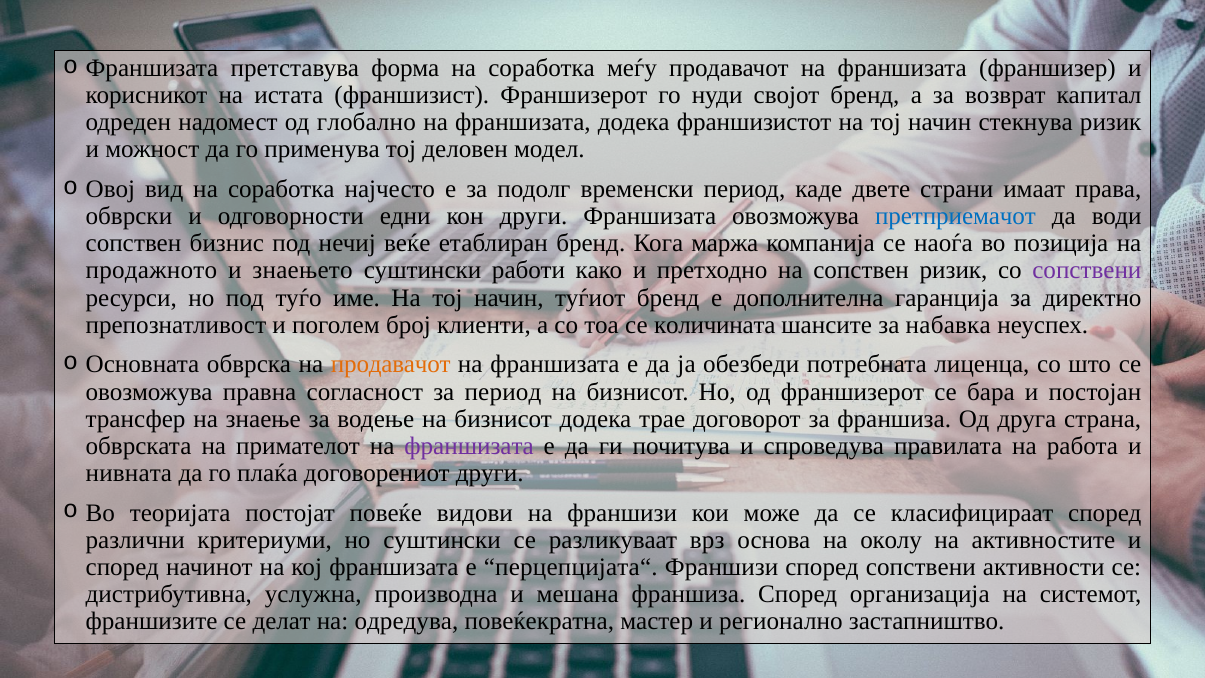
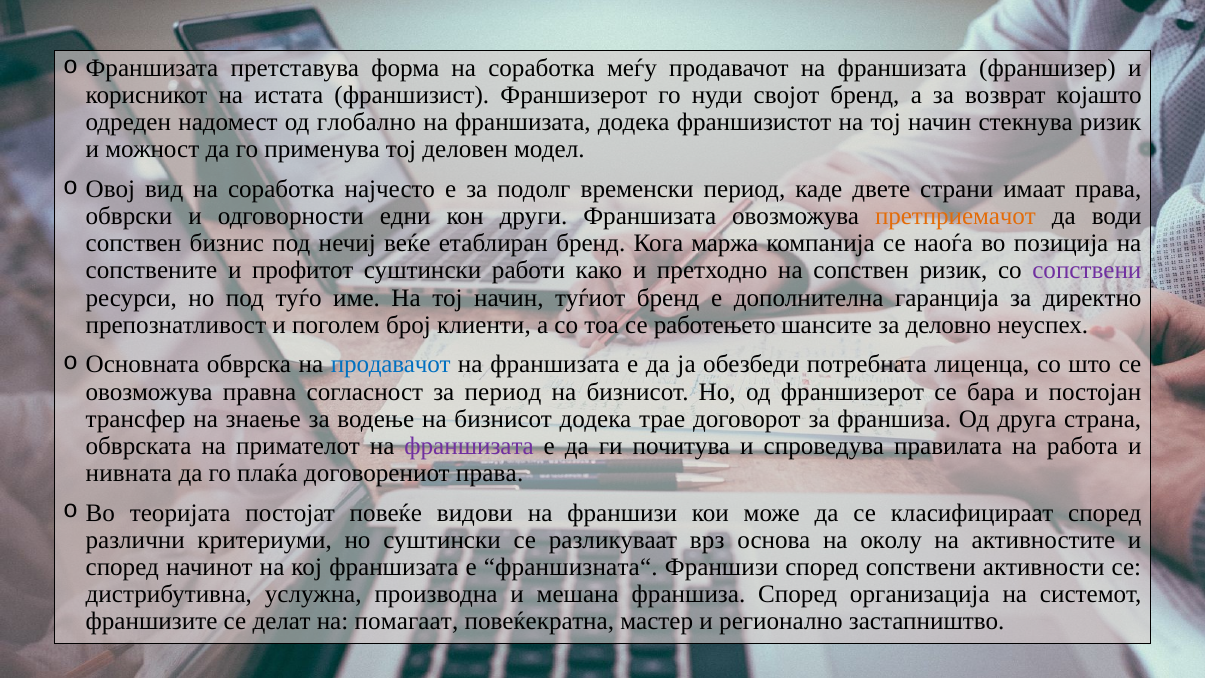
капитал: капитал -> којашто
претприемачот colour: blue -> orange
продажното: продажното -> сопствените
знаењето: знаењето -> профитот
количината: количината -> работењето
набавка: набавка -> деловно
продавачот at (391, 365) colour: orange -> blue
договорениот други: други -> права
перцепцијата“: перцепцијата“ -> франшизната“
одредува: одредува -> помагаат
